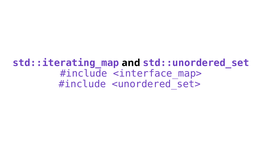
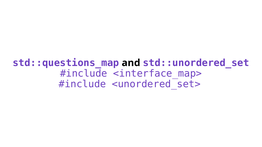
std::iterating_map: std::iterating_map -> std::questions_map
